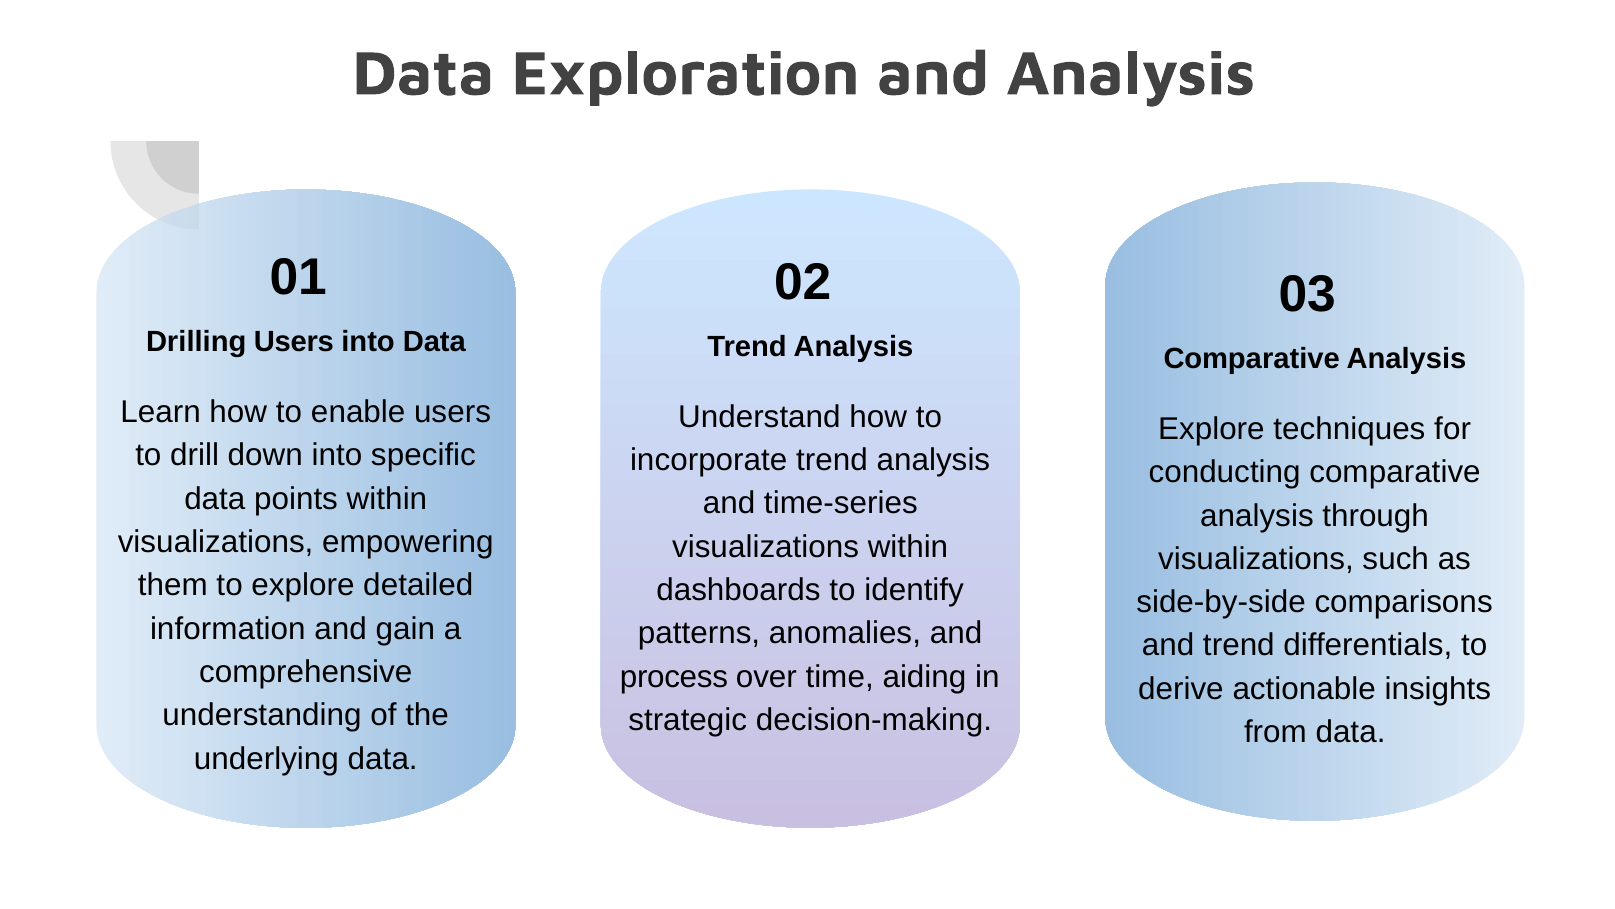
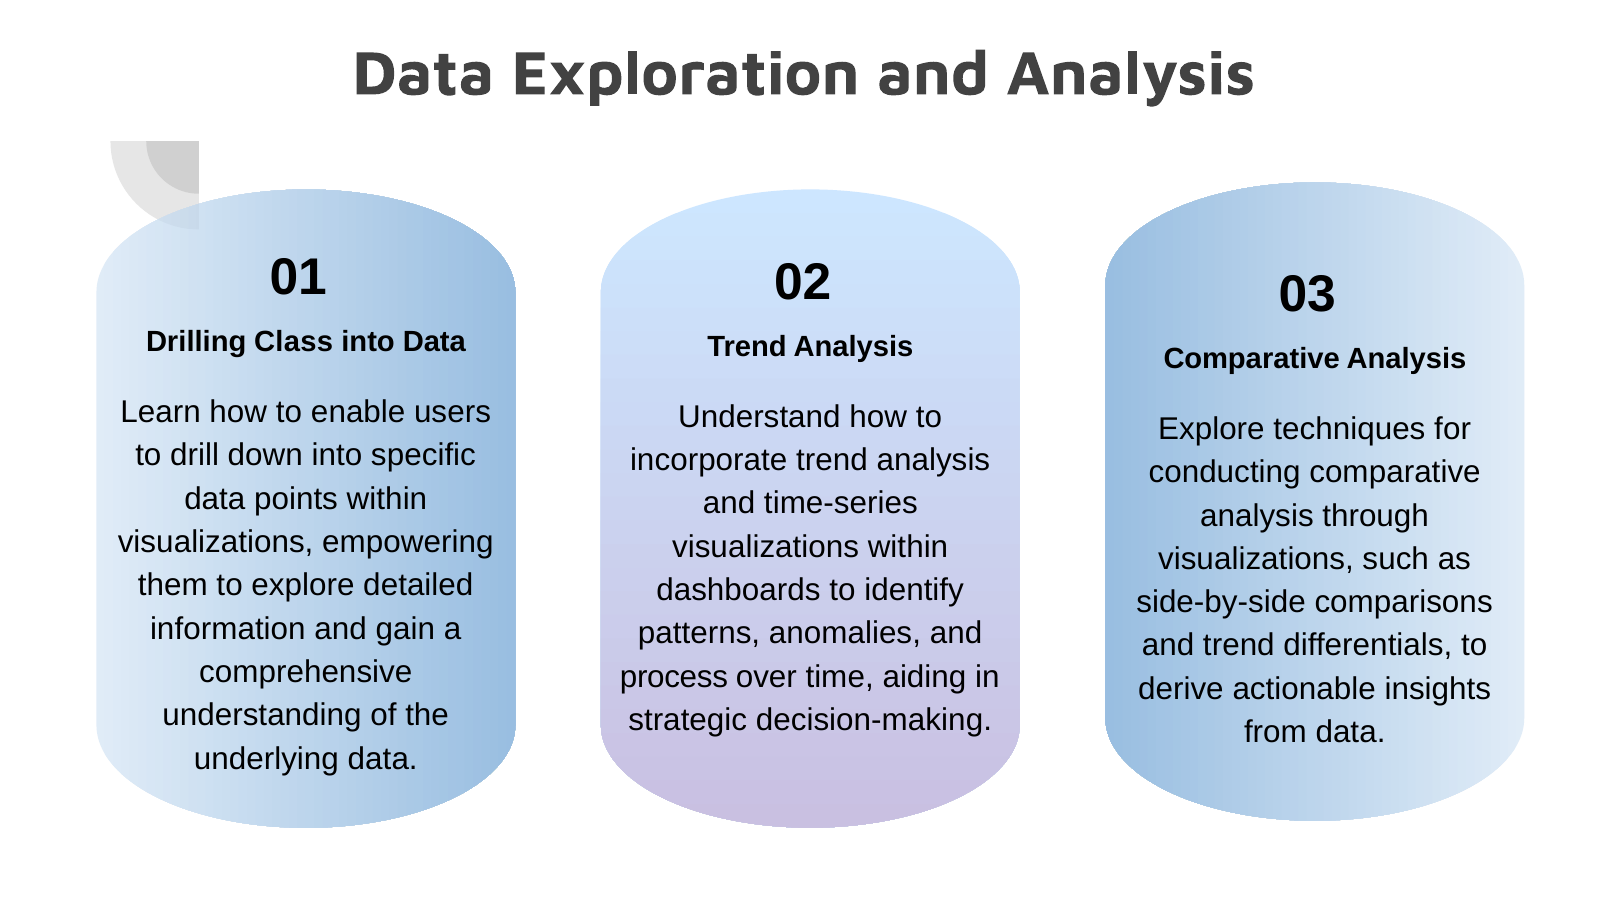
Drilling Users: Users -> Class
